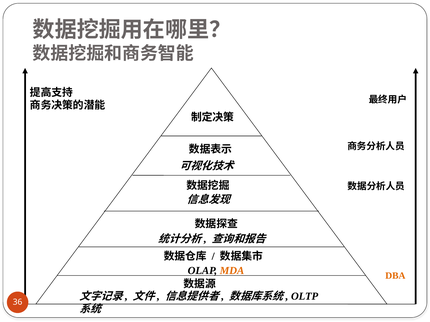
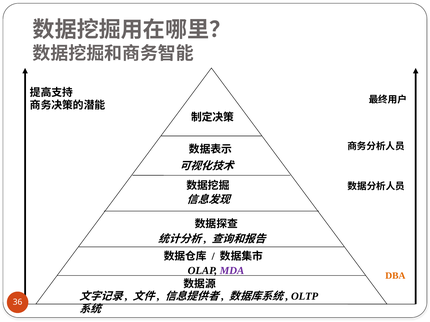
MDA colour: orange -> purple
